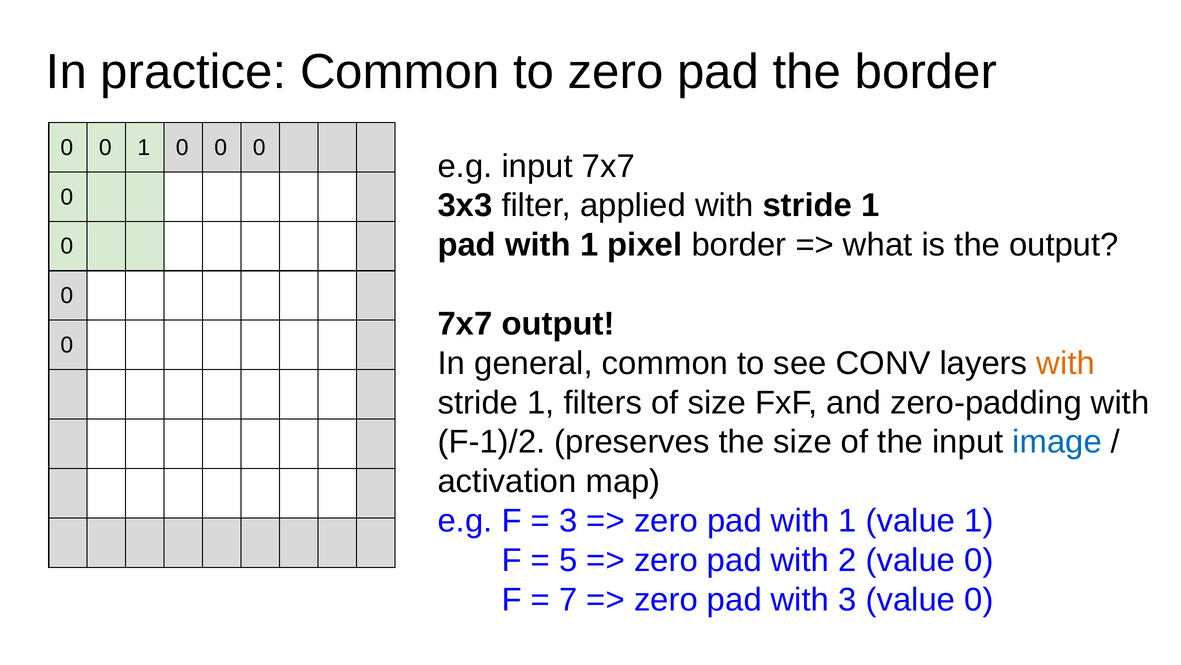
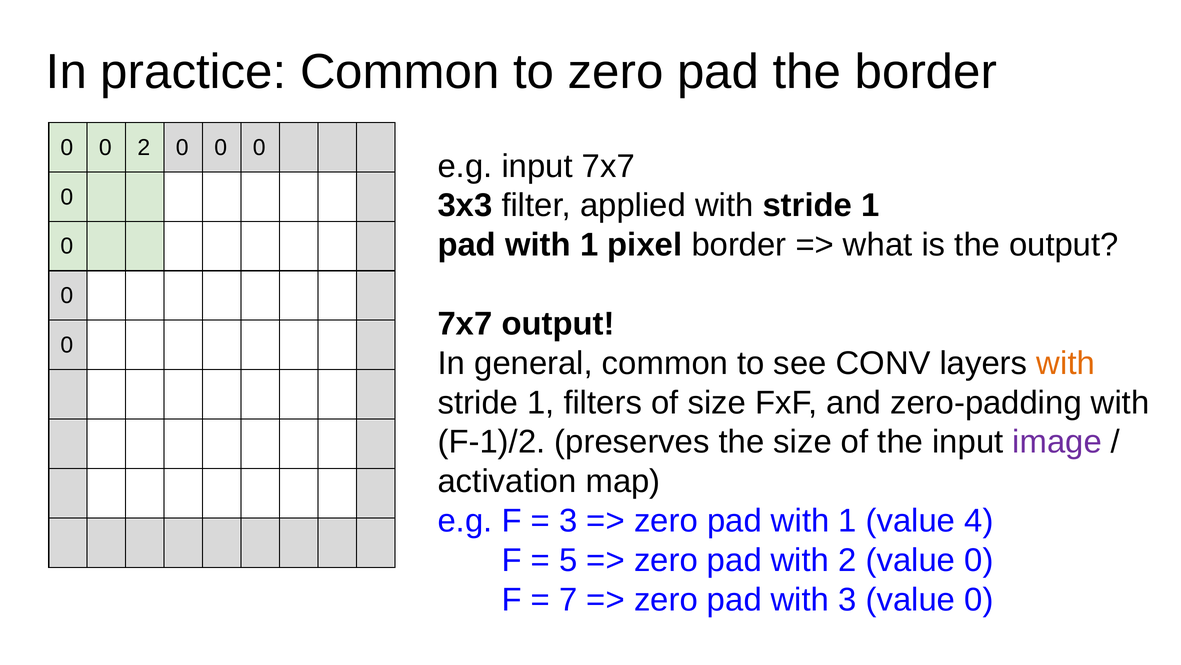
0 1: 1 -> 2
image colour: blue -> purple
value 1: 1 -> 4
